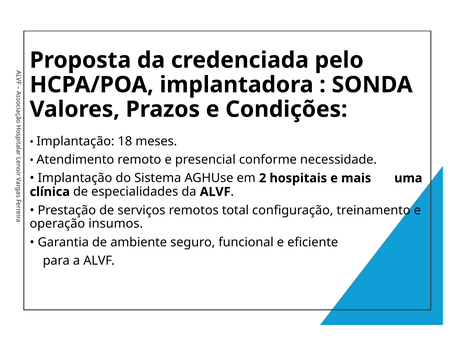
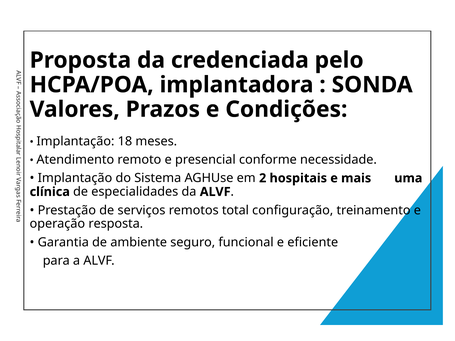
insumos: insumos -> resposta
